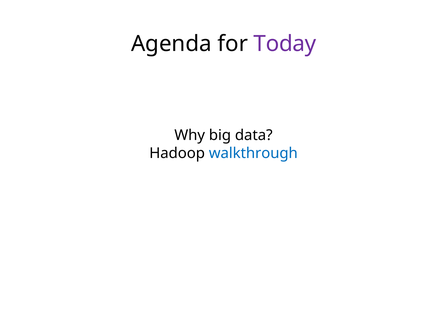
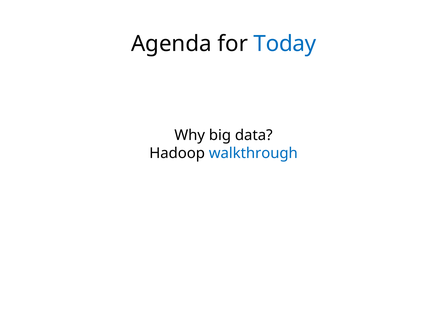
Today colour: purple -> blue
